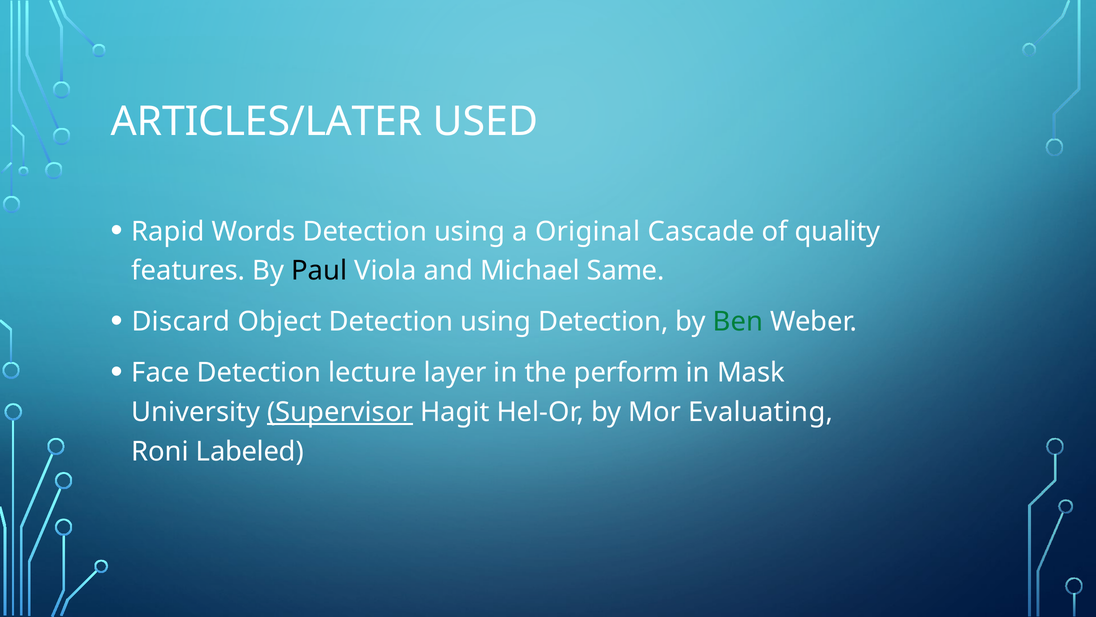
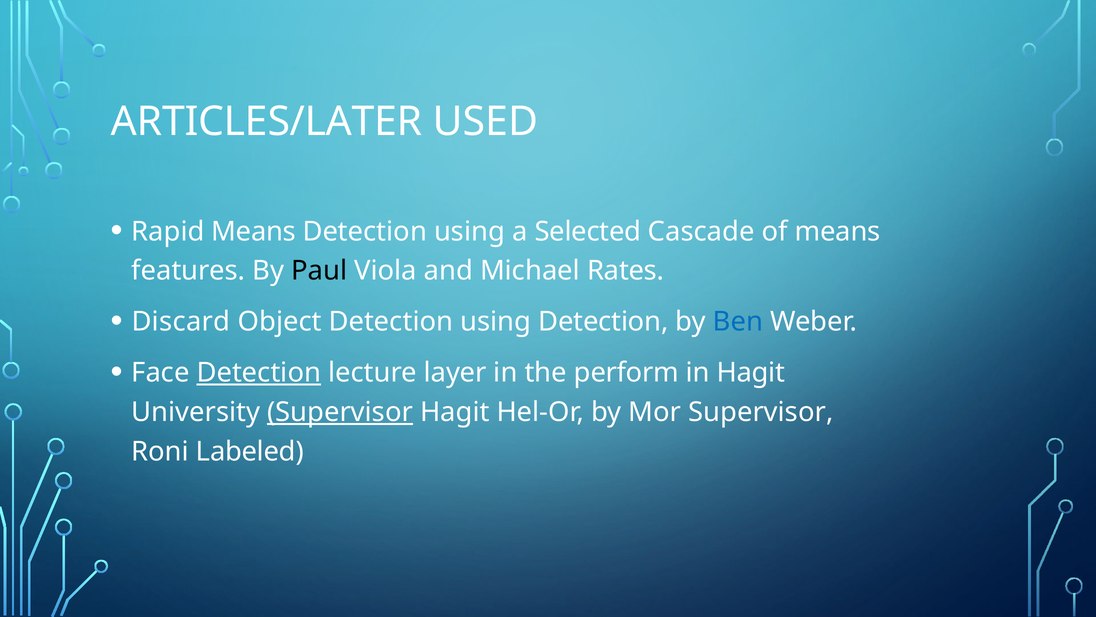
Rapid Words: Words -> Means
Original: Original -> Selected
of quality: quality -> means
Same: Same -> Rates
Ben colour: green -> blue
Detection at (259, 372) underline: none -> present
in Mask: Mask -> Hagit
Mor Evaluating: Evaluating -> Supervisor
